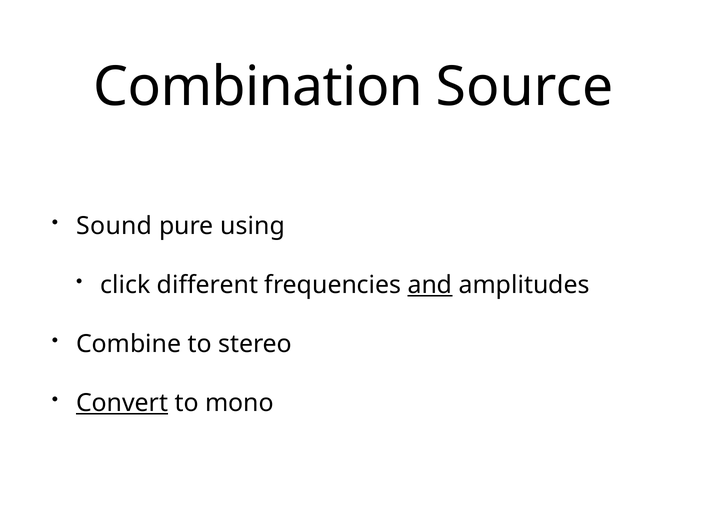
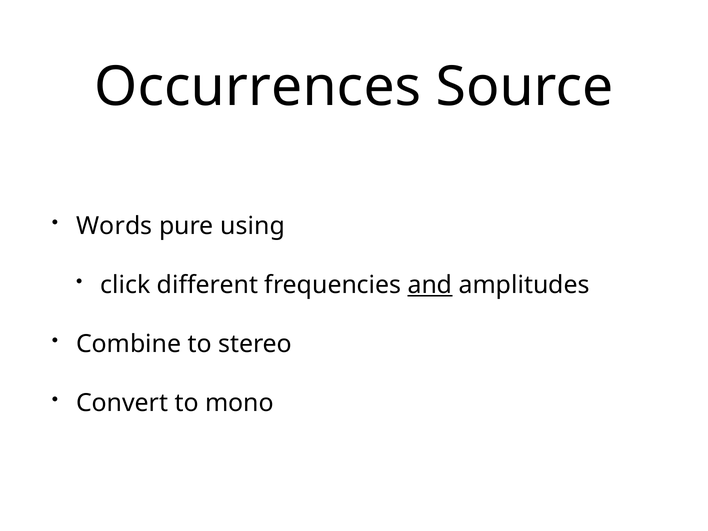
Combination: Combination -> Occurrences
Sound: Sound -> Words
Convert underline: present -> none
